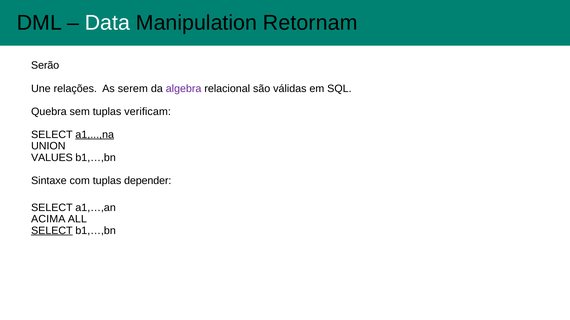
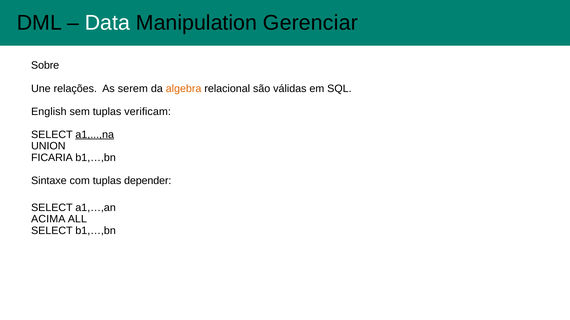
Retornam: Retornam -> Gerenciar
Serão: Serão -> Sobre
algebra colour: purple -> orange
Quebra: Quebra -> English
VALUES: VALUES -> FICARIA
SELECT at (52, 231) underline: present -> none
